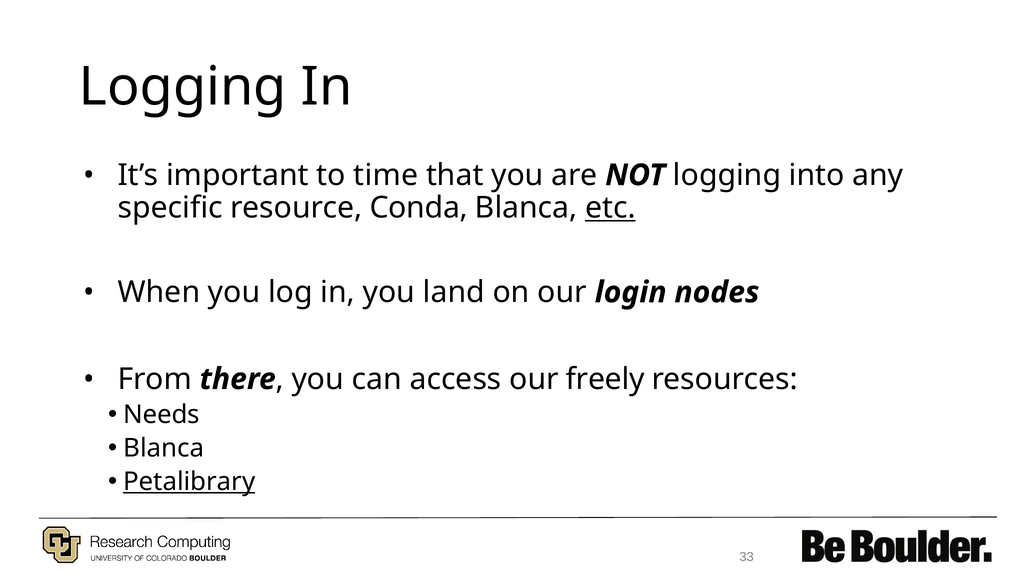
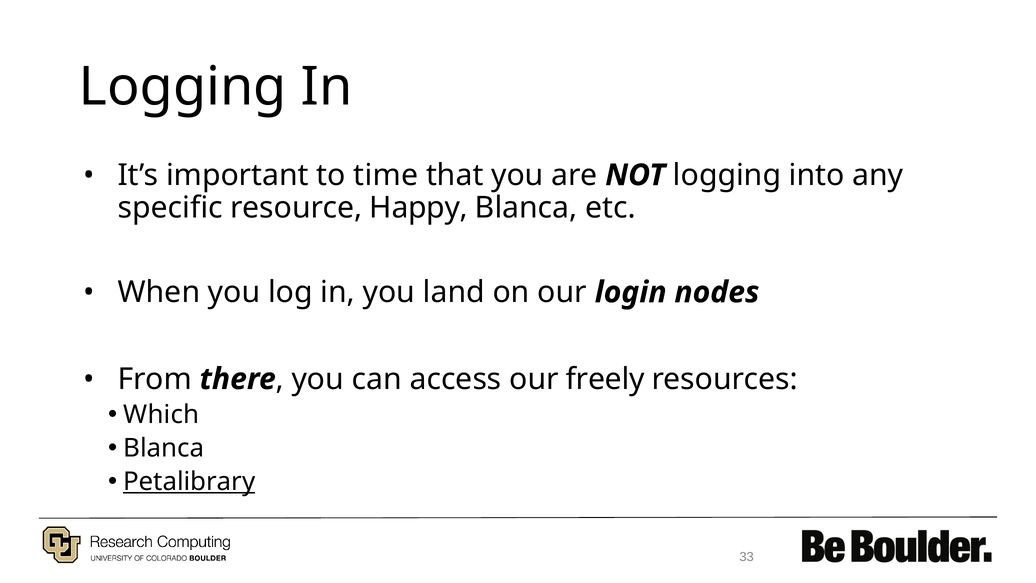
Conda: Conda -> Happy
etc underline: present -> none
Needs: Needs -> Which
